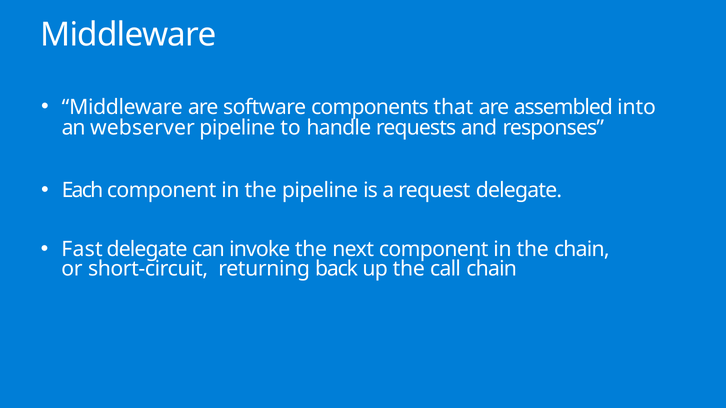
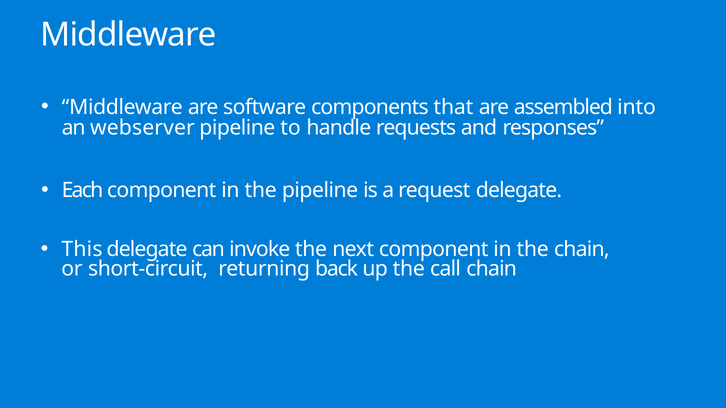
Fast: Fast -> This
